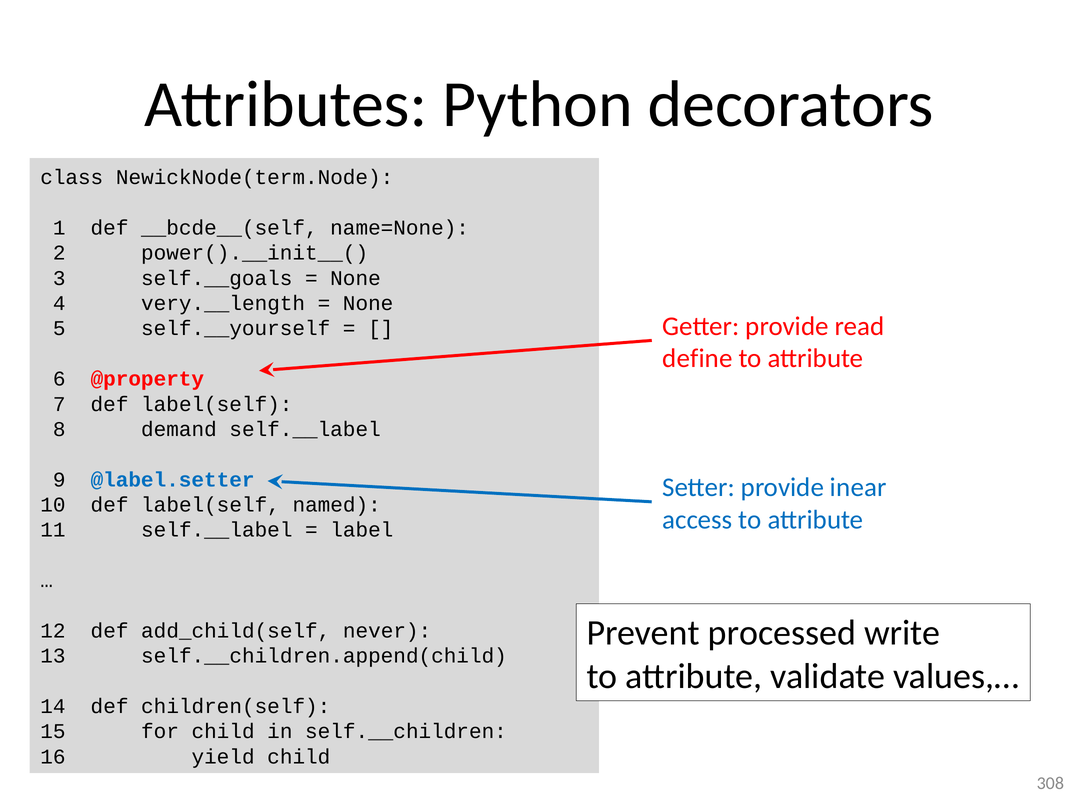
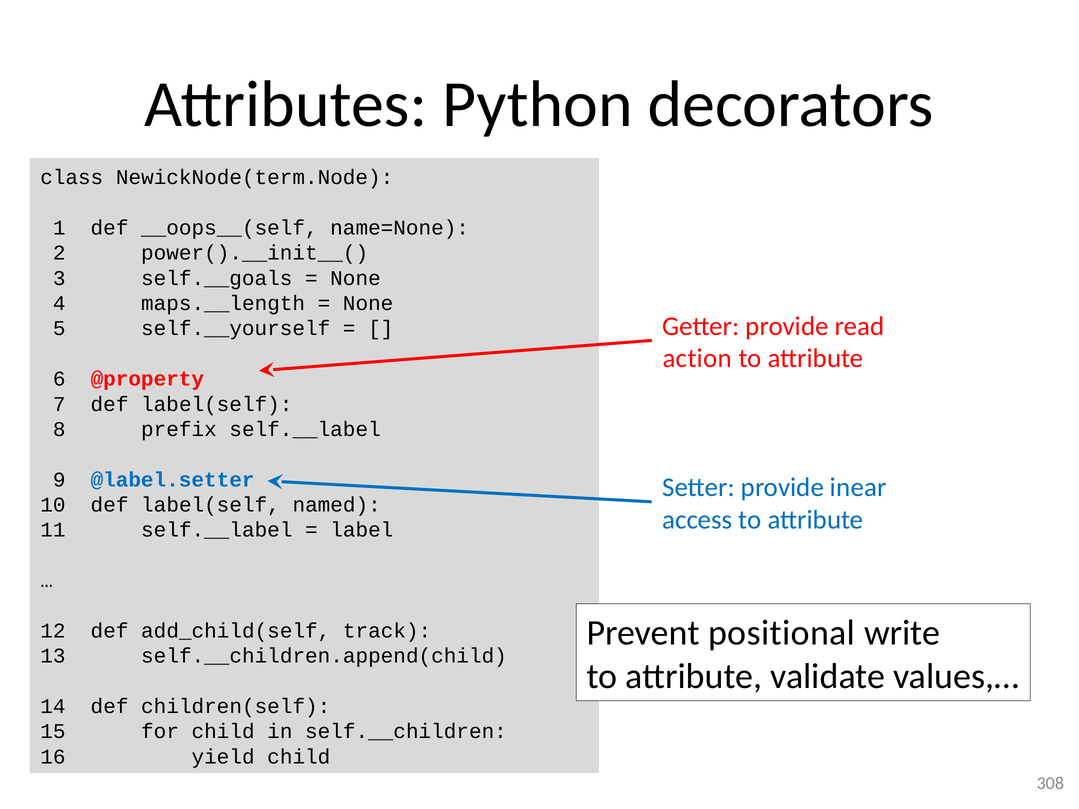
__bcde__(self: __bcde__(self -> __oops__(self
very.__length: very.__length -> maps.__length
define: define -> action
demand: demand -> prefix
processed: processed -> positional
never: never -> track
